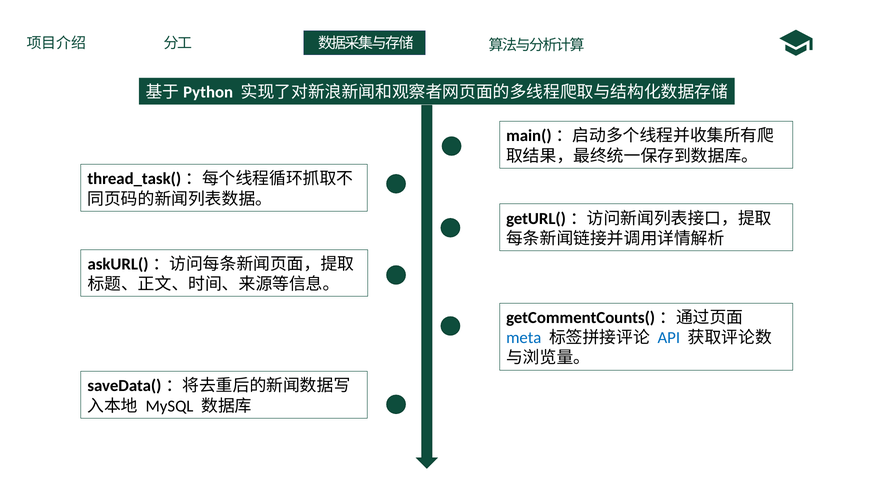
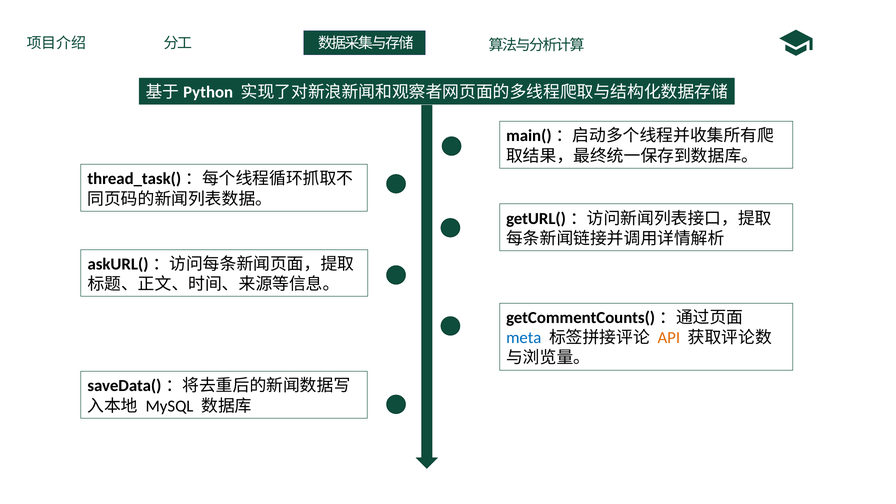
API colour: blue -> orange
